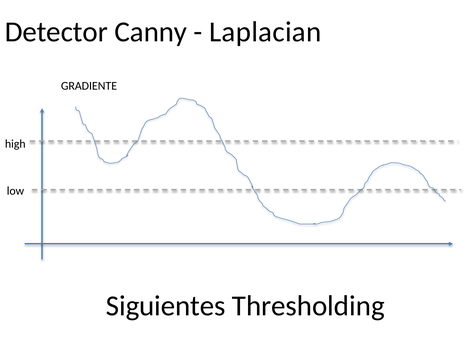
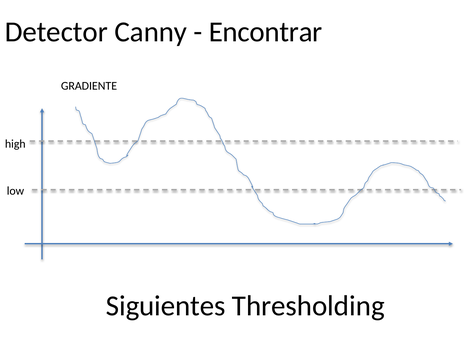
Laplacian: Laplacian -> Encontrar
